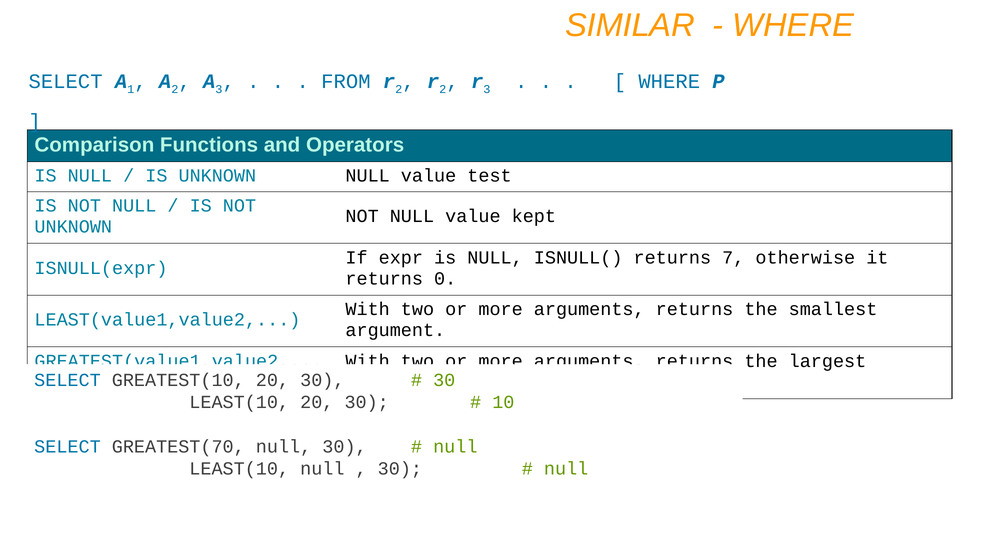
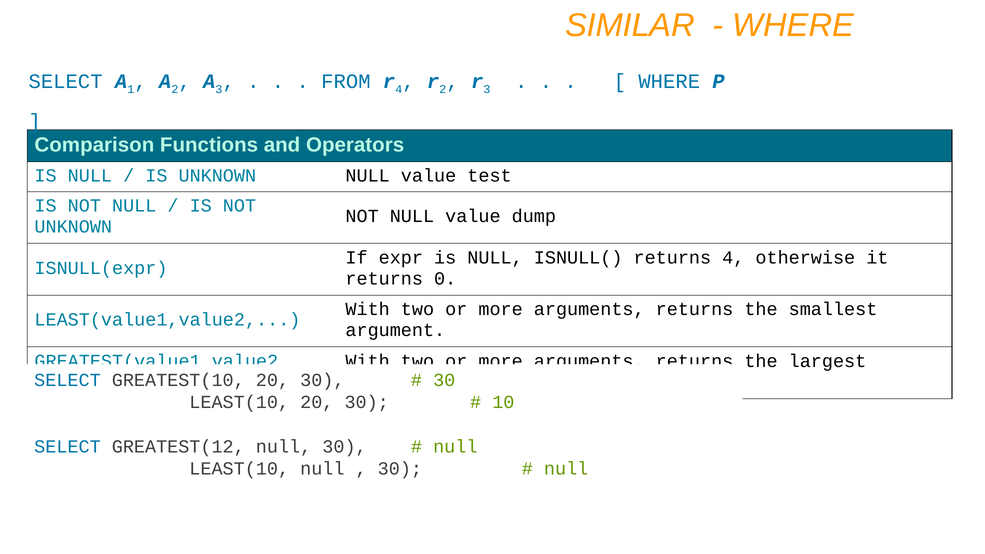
2 at (399, 89): 2 -> 4
kept: kept -> dump
returns 7: 7 -> 4
GREATEST(70: GREATEST(70 -> GREATEST(12
